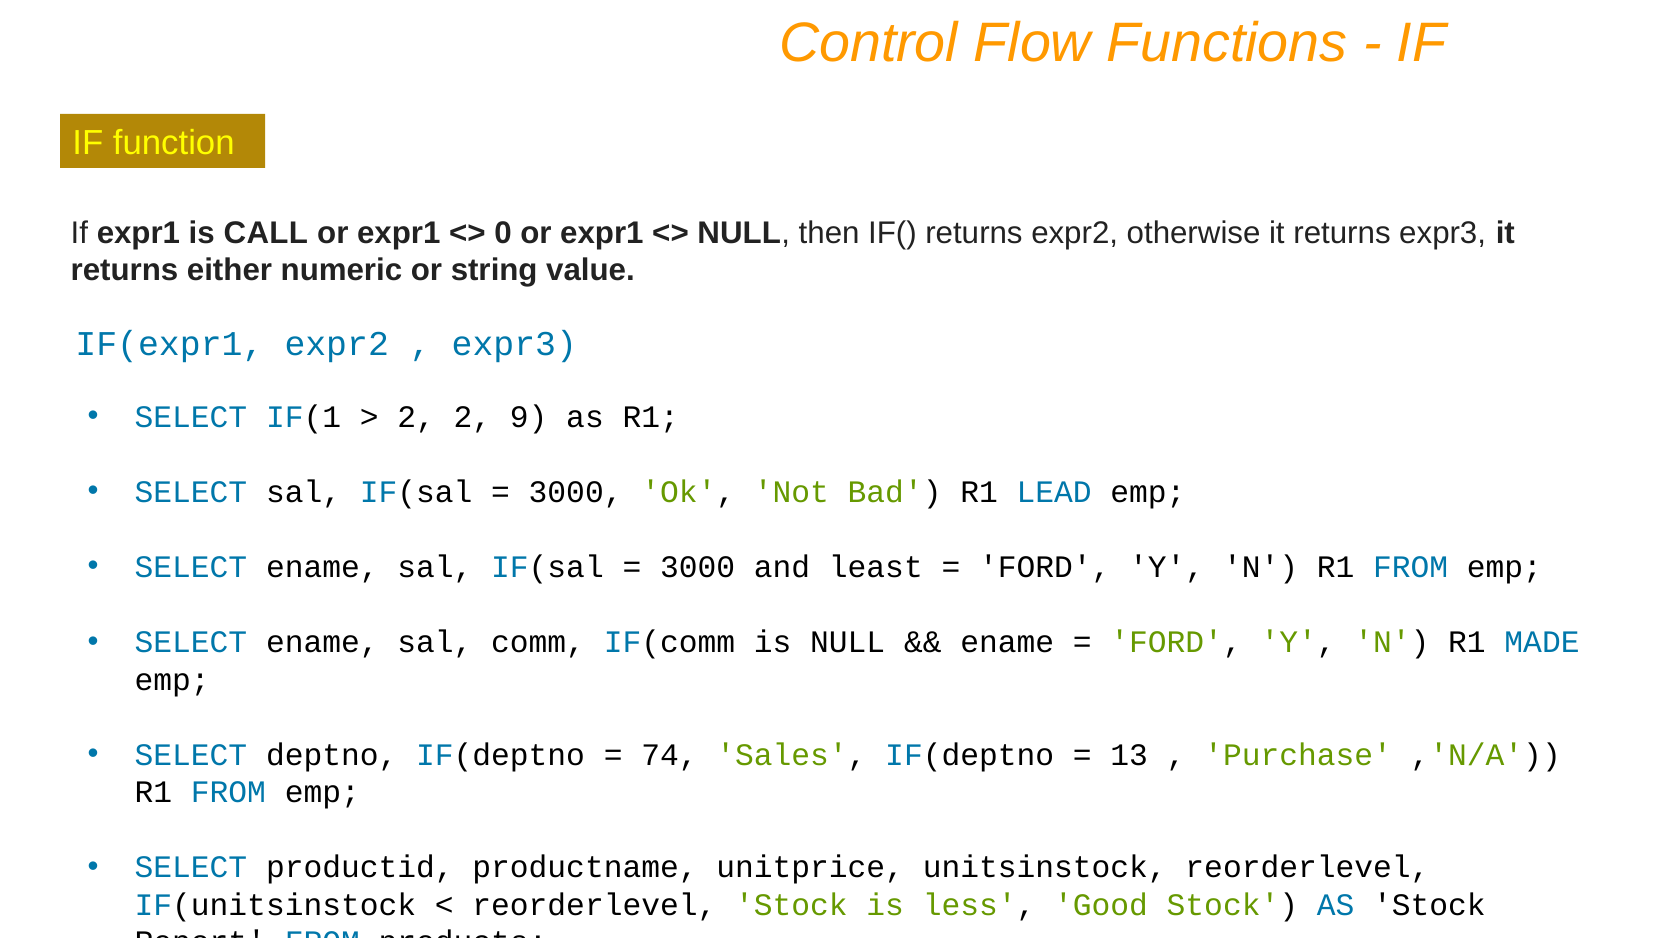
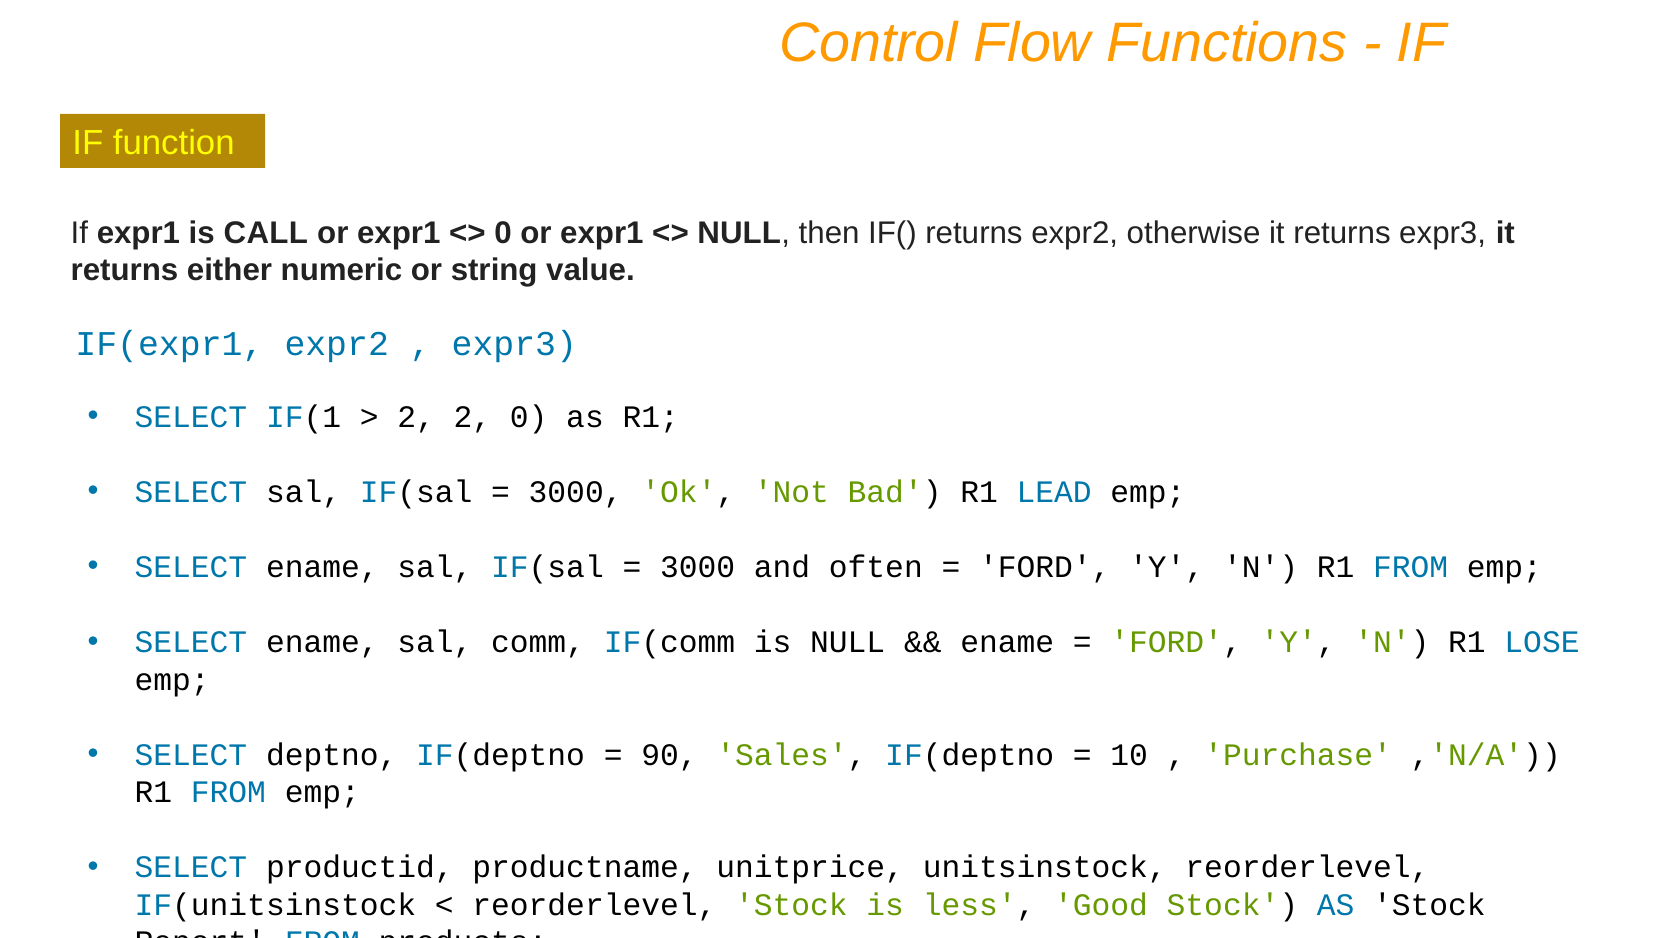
2 9: 9 -> 0
least: least -> often
MADE: MADE -> LOSE
74: 74 -> 90
13: 13 -> 10
